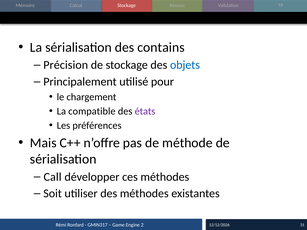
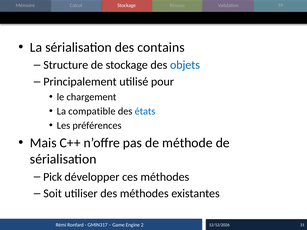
Précision: Précision -> Structure
états colour: purple -> blue
Call: Call -> Pick
